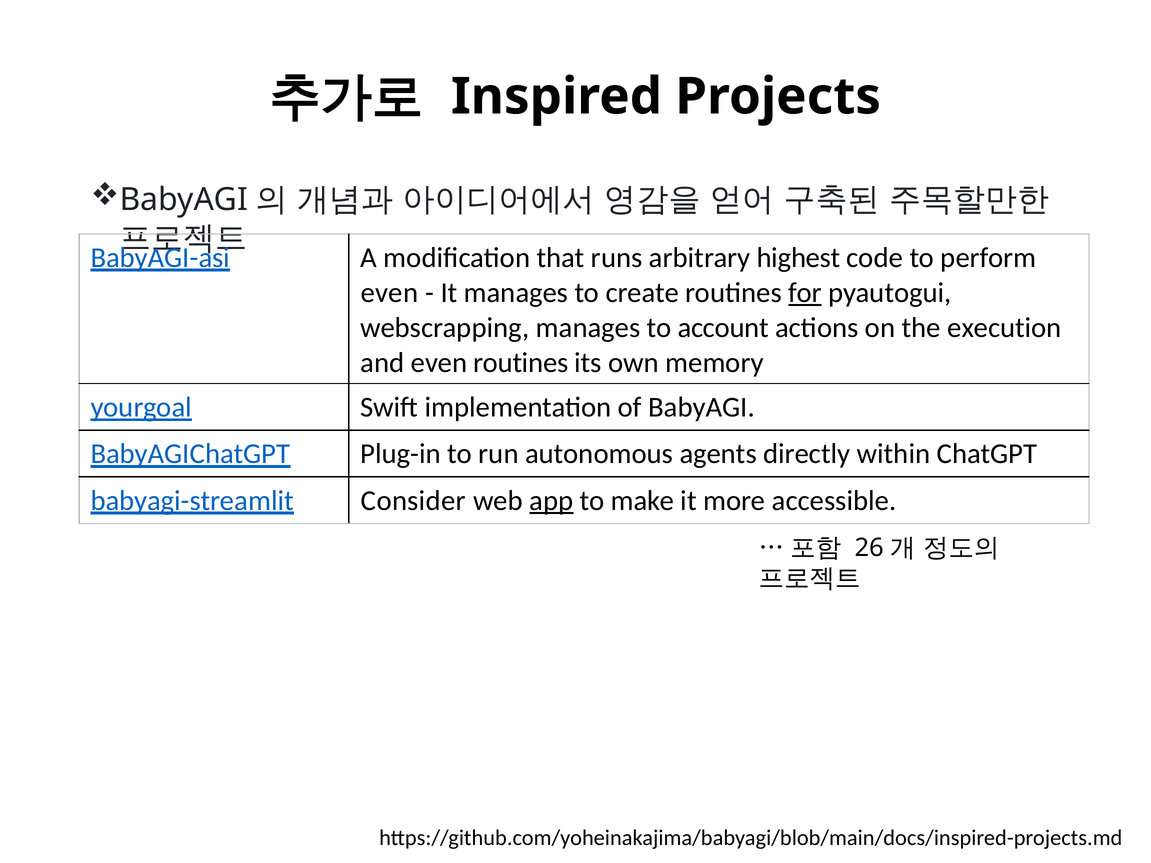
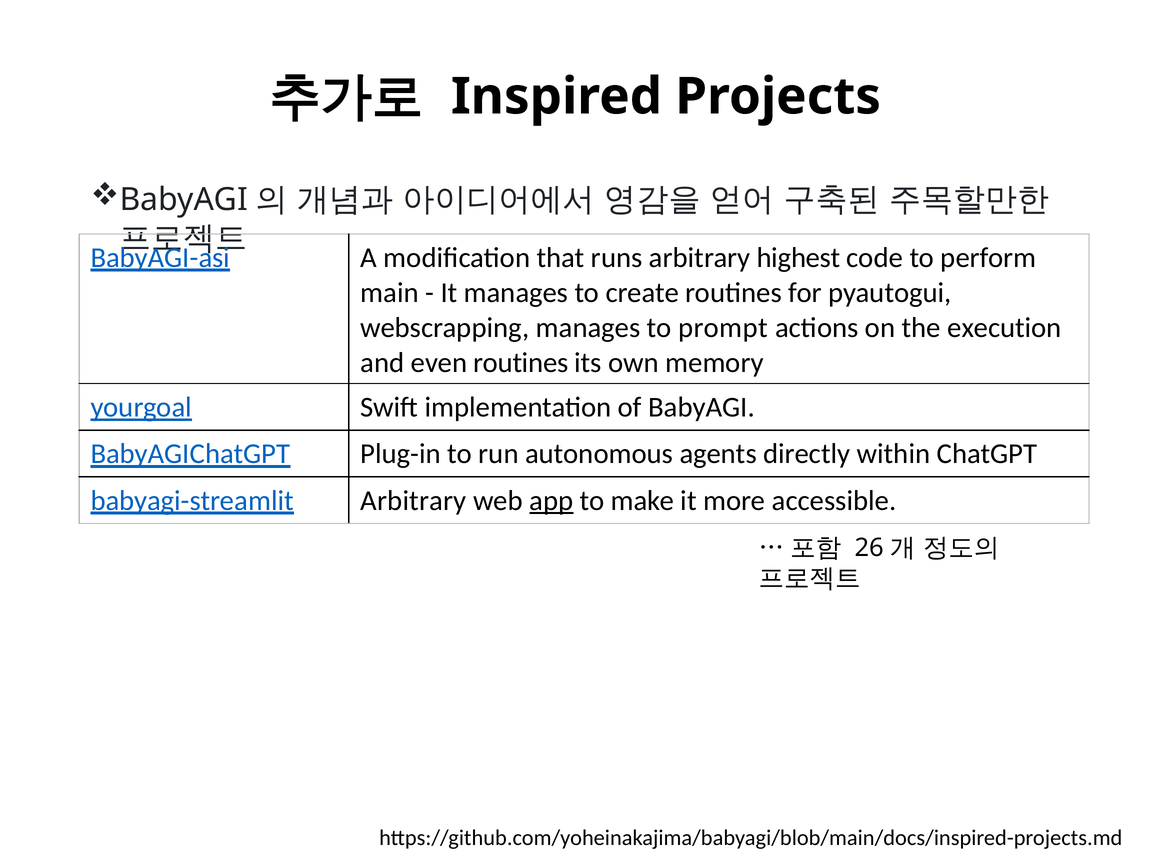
even at (389, 293): even -> main
for underline: present -> none
account: account -> prompt
babyagi-streamlit Consider: Consider -> Arbitrary
